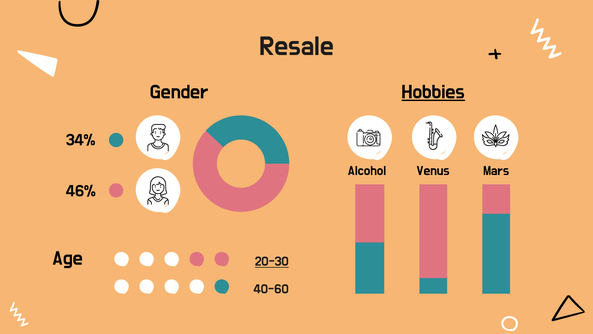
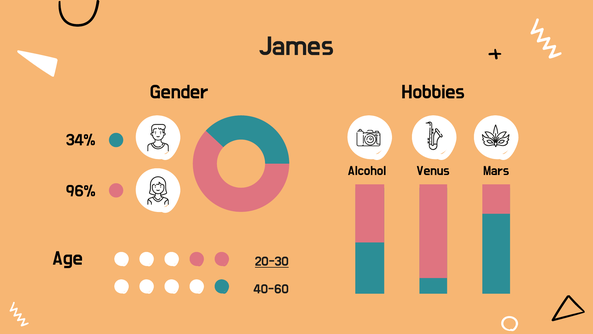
Resale: Resale -> James
Hobbies underline: present -> none
46%: 46% -> 96%
